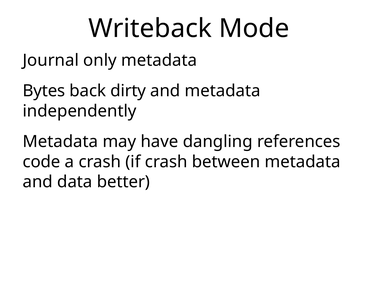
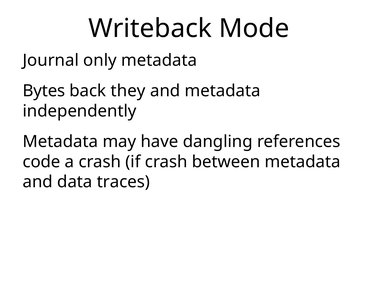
dirty: dirty -> they
better: better -> traces
